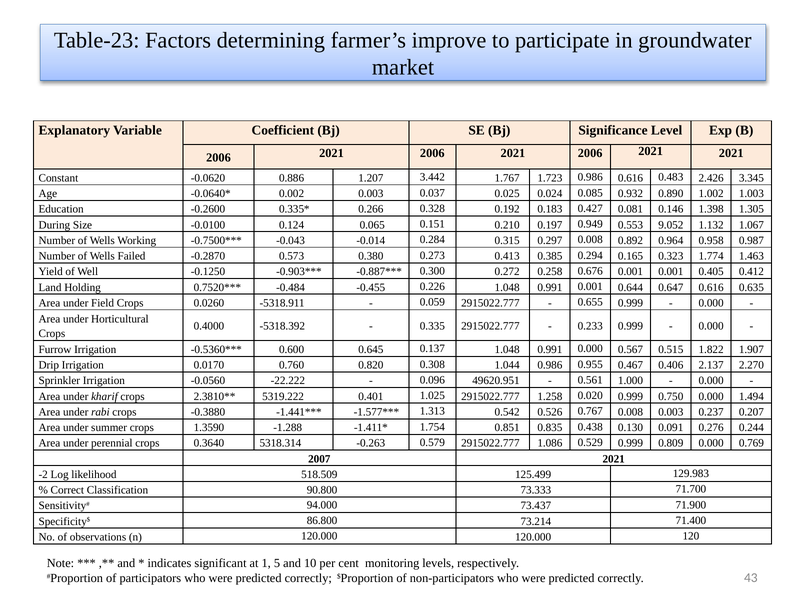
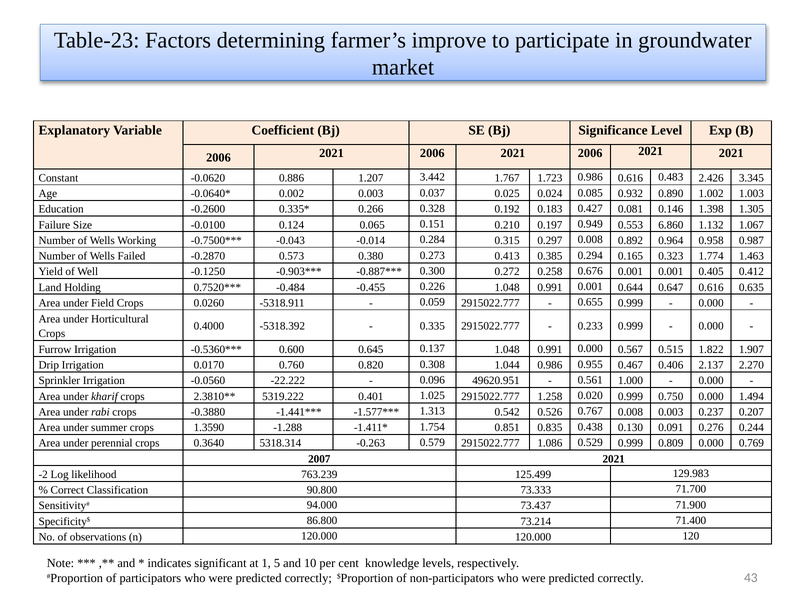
During: During -> Failure
9.052: 9.052 -> 6.860
518.509: 518.509 -> 763.239
monitoring: monitoring -> knowledge
